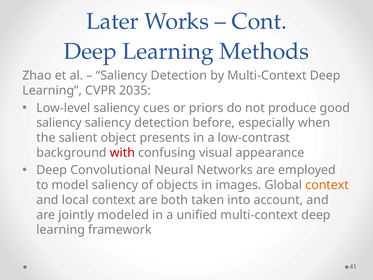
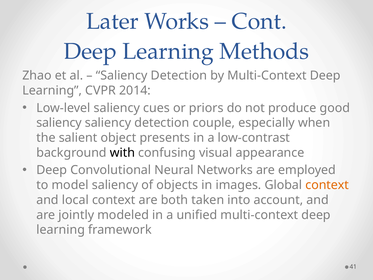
2035: 2035 -> 2014
before: before -> couple
with colour: red -> black
